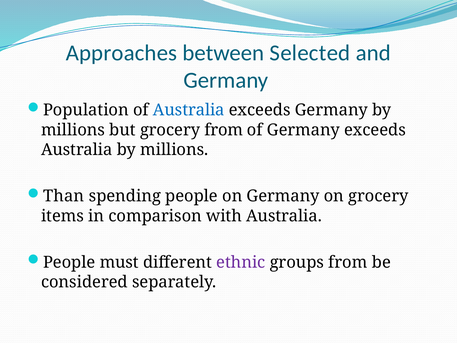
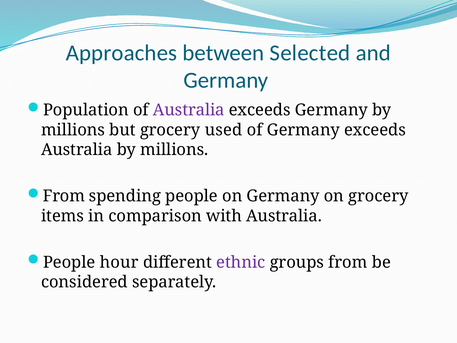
Australia at (189, 110) colour: blue -> purple
grocery from: from -> used
Than at (64, 196): Than -> From
must: must -> hour
